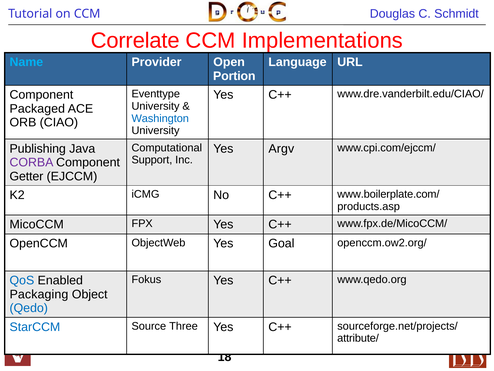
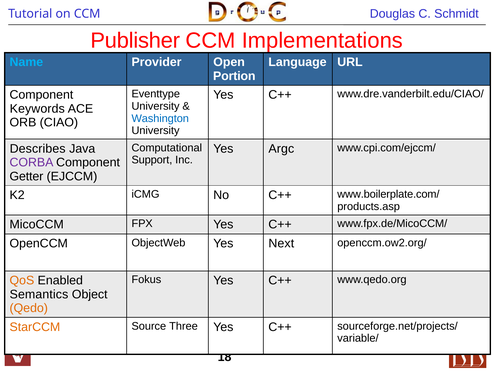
Correlate: Correlate -> Publisher
Packaged: Packaged -> Keywords
Publishing: Publishing -> Describes
Argv: Argv -> Argc
Goal: Goal -> Next
QoS colour: blue -> orange
Packaging: Packaging -> Semantics
Qedo colour: blue -> orange
StarCCM colour: blue -> orange
attribute/: attribute/ -> variable/
